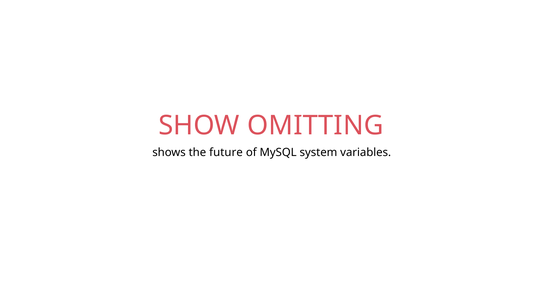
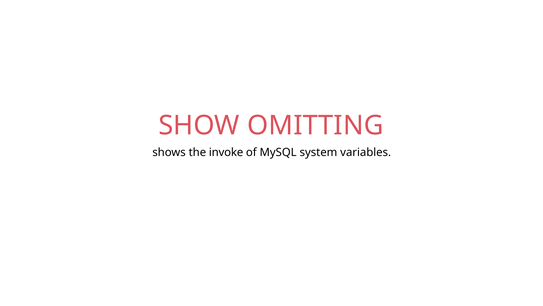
future: future -> invoke
